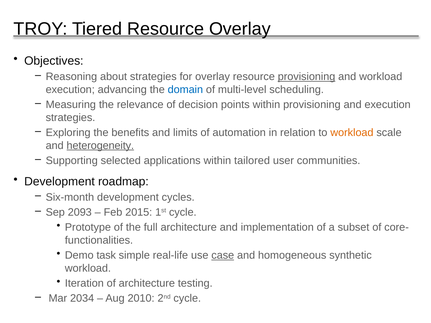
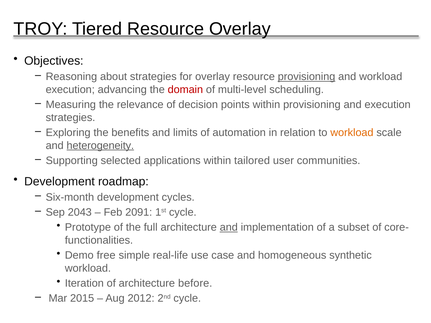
domain colour: blue -> red
2093: 2093 -> 2043
2015: 2015 -> 2091
and at (229, 227) underline: none -> present
task: task -> free
case underline: present -> none
testing: testing -> before
2034: 2034 -> 2015
2010: 2010 -> 2012
